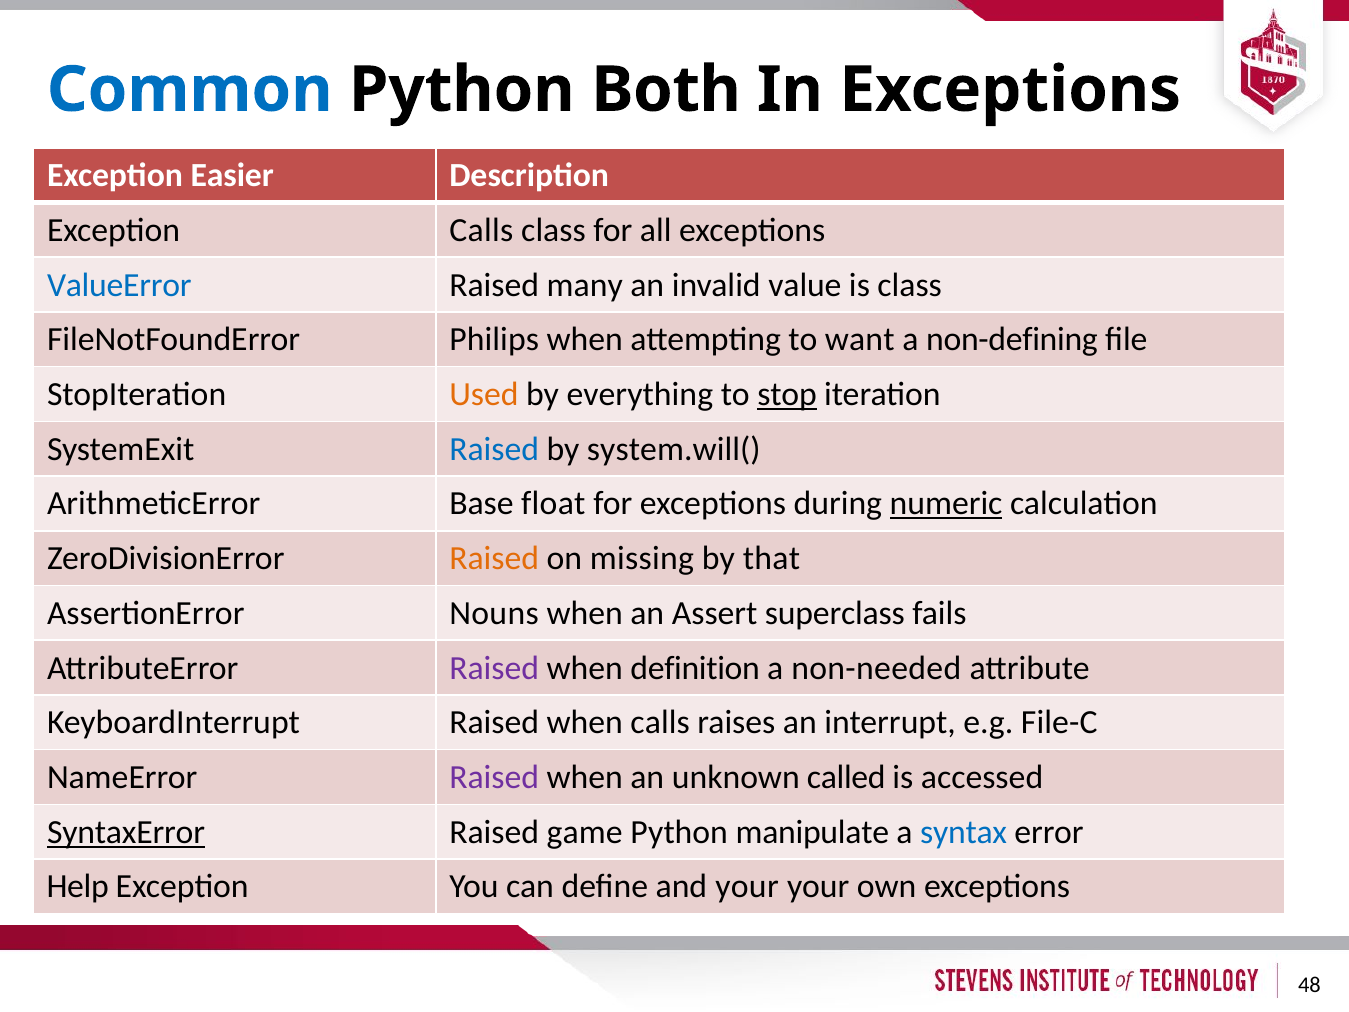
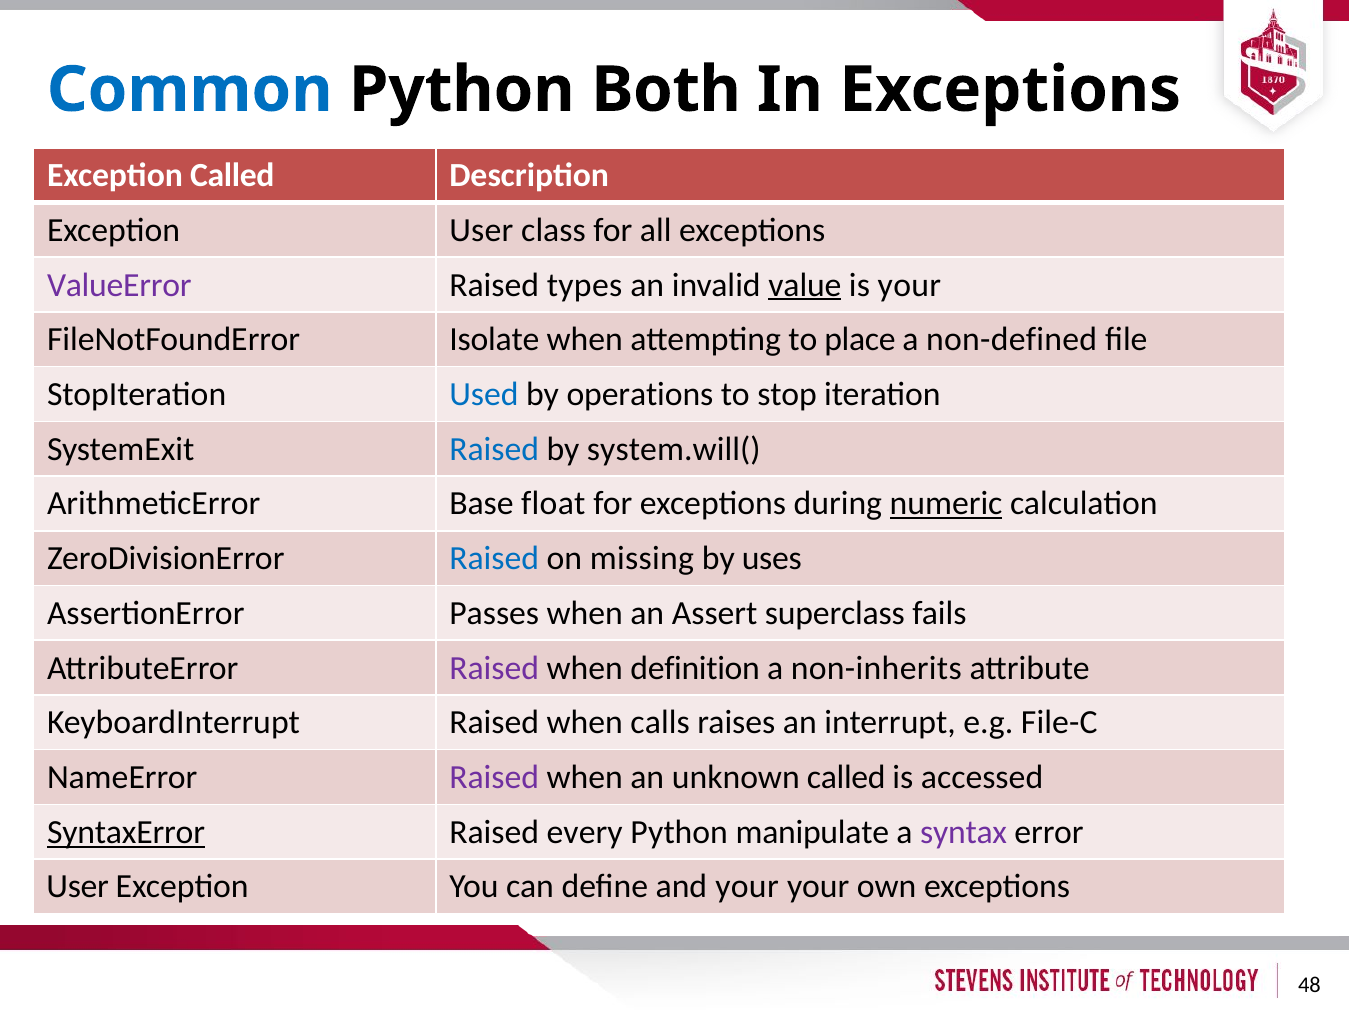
Exception Easier: Easier -> Called
Exception Calls: Calls -> User
ValueError colour: blue -> purple
many: many -> types
value underline: none -> present
is class: class -> your
Philips: Philips -> Isolate
want: want -> place
non-defining: non-defining -> non-defined
Used colour: orange -> blue
everything: everything -> operations
stop underline: present -> none
Raised at (494, 558) colour: orange -> blue
that: that -> uses
Nouns: Nouns -> Passes
non-needed: non-needed -> non-inherits
game: game -> every
syntax colour: blue -> purple
Help at (78, 887): Help -> User
